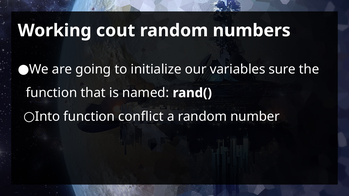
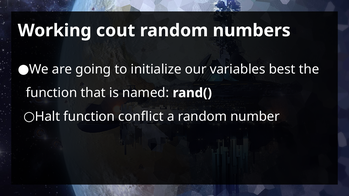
sure: sure -> best
Into: Into -> Halt
